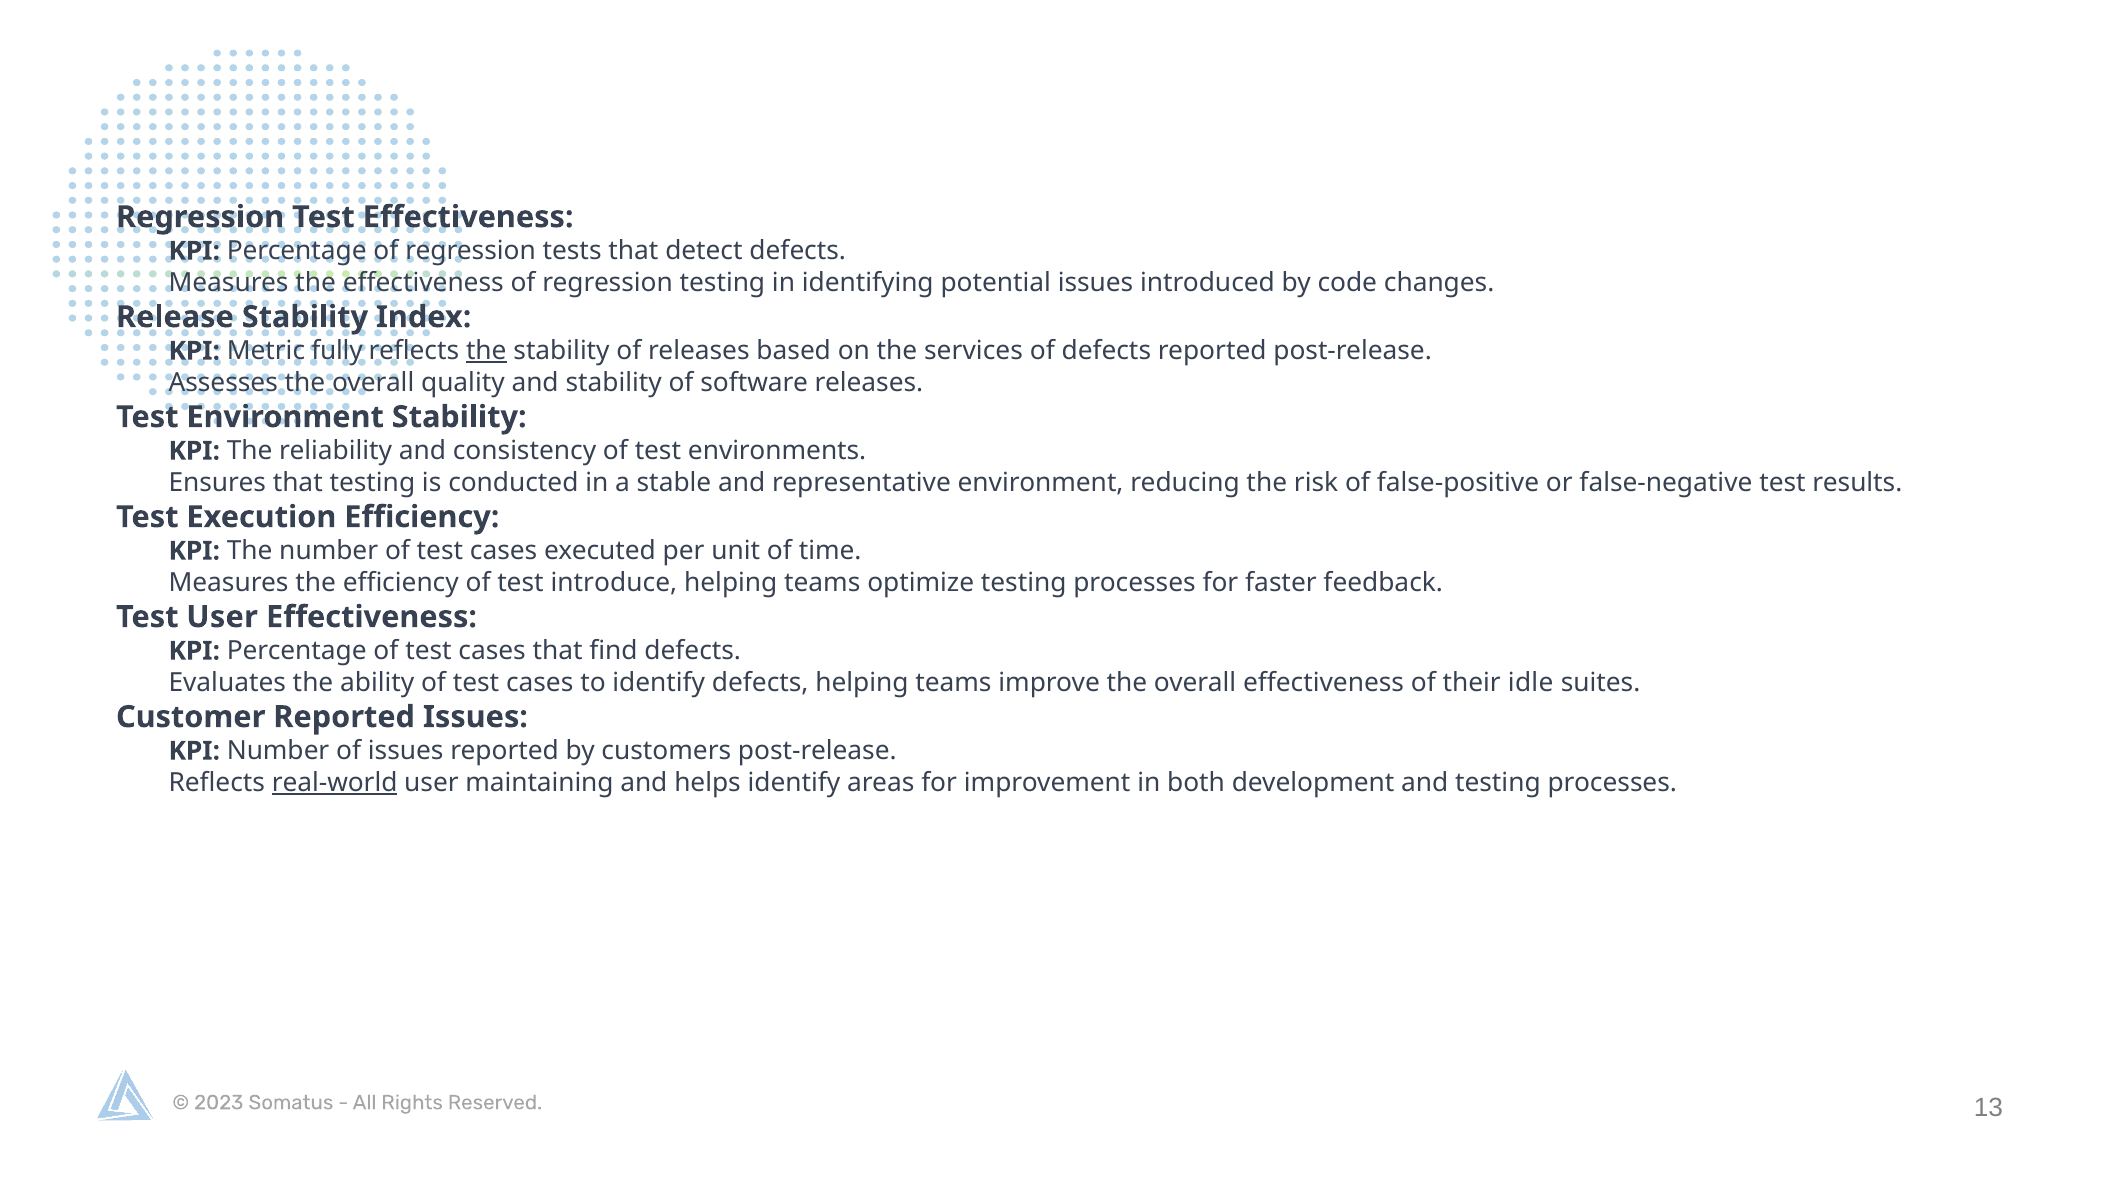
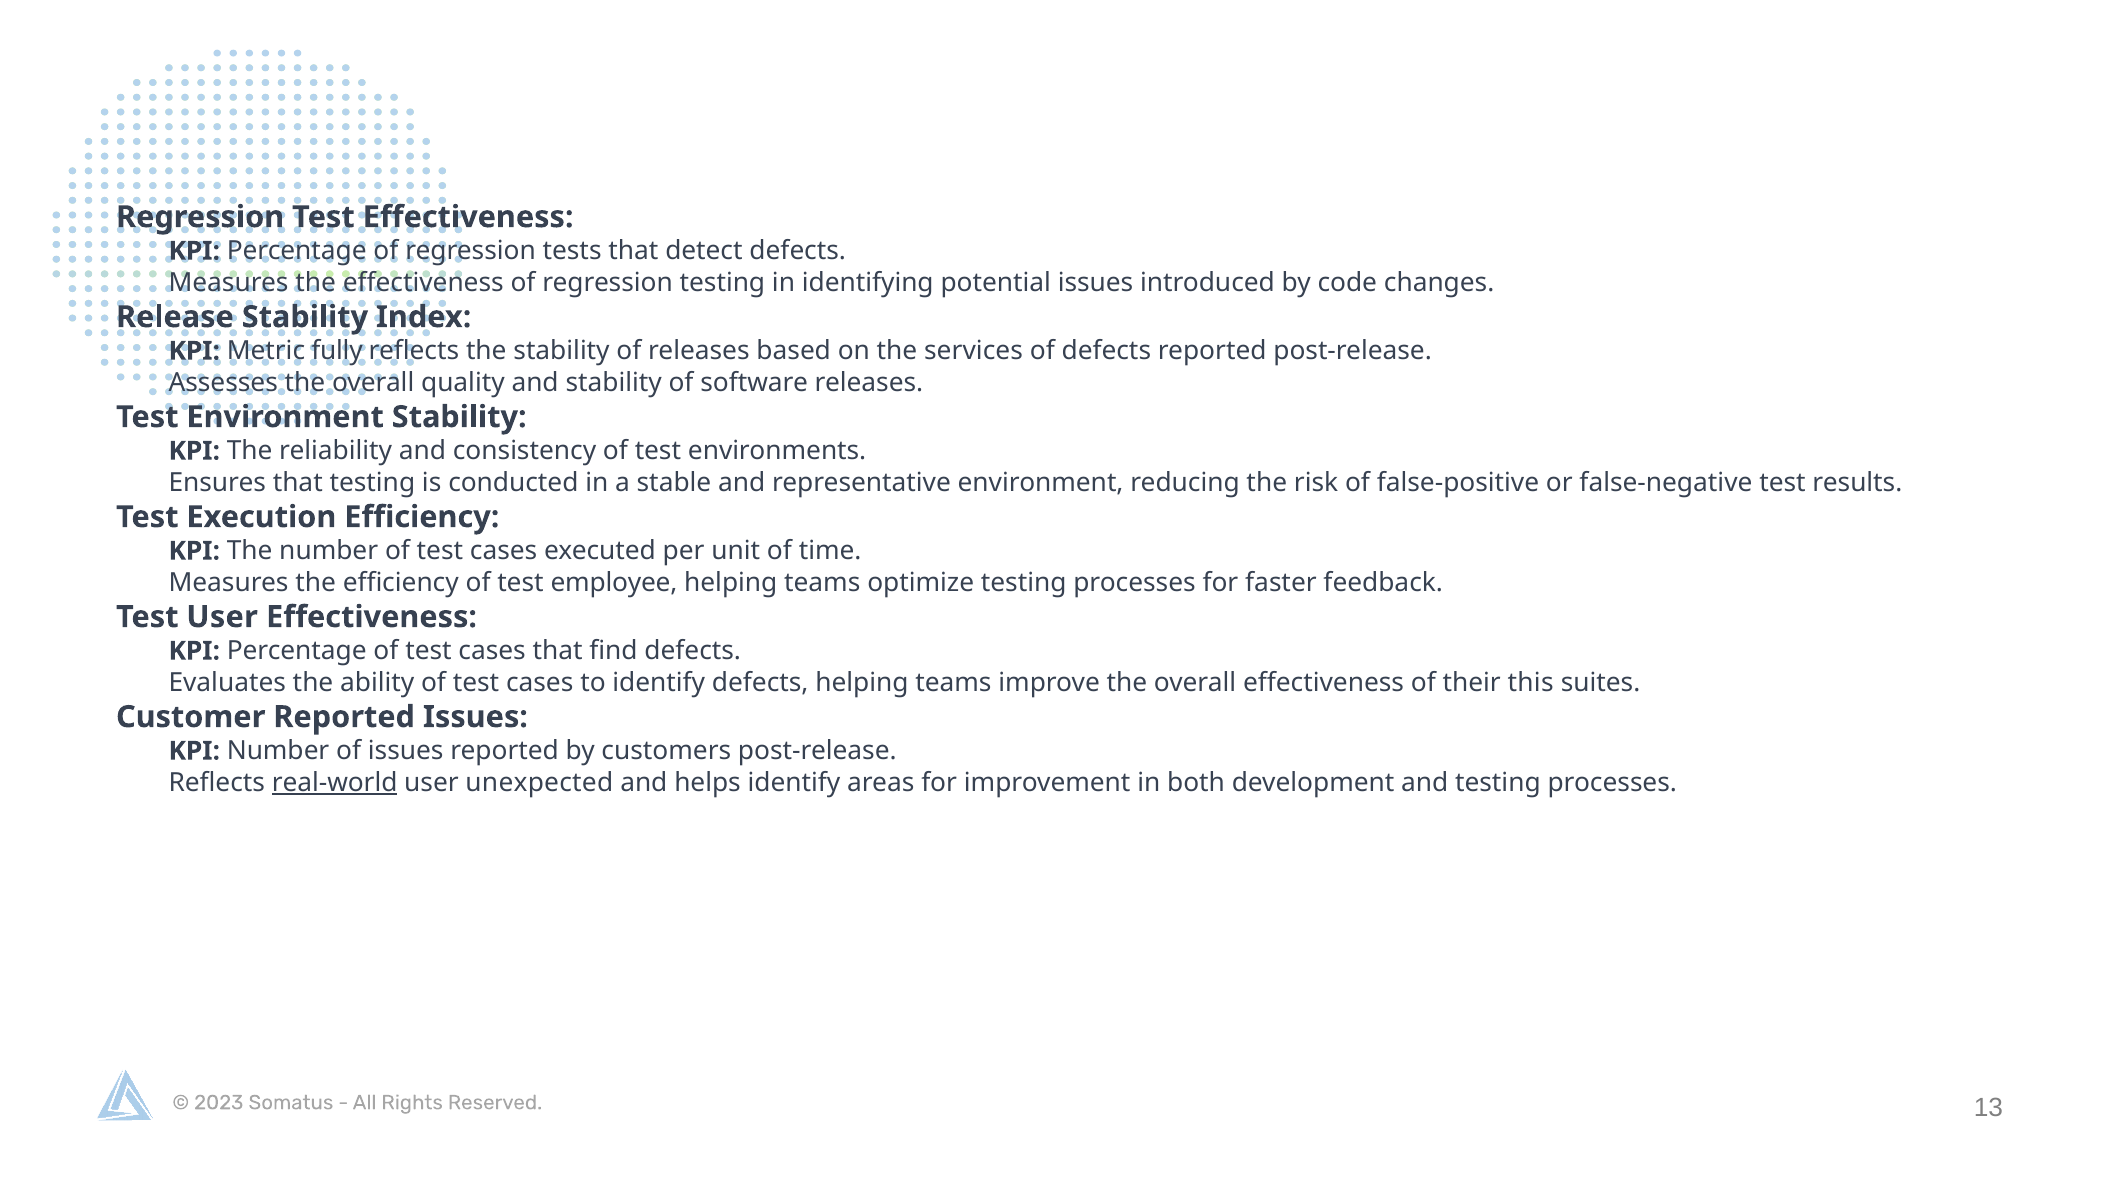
the at (486, 351) underline: present -> none
introduce: introduce -> employee
idle: idle -> this
maintaining: maintaining -> unexpected
